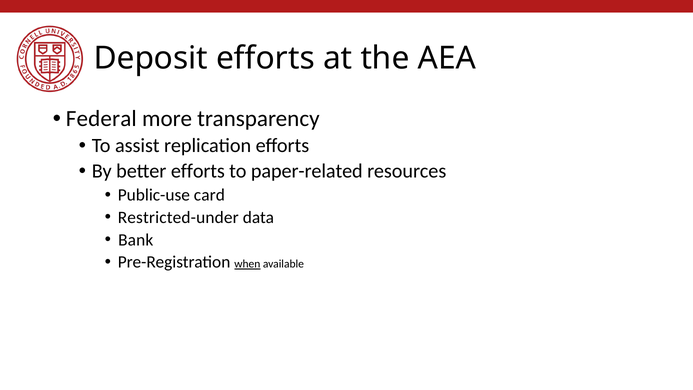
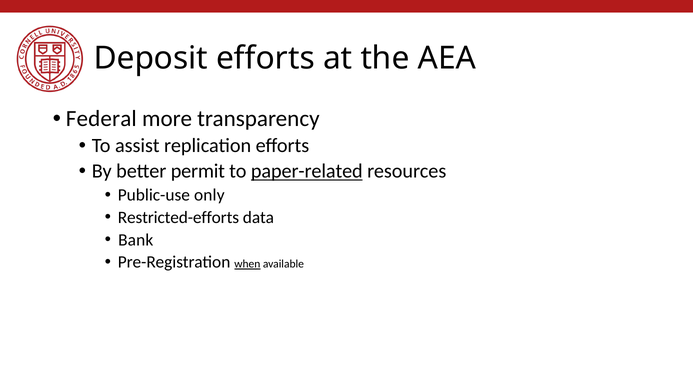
better efforts: efforts -> permit
paper-related underline: none -> present
card: card -> only
Restricted-under: Restricted-under -> Restricted-efforts
